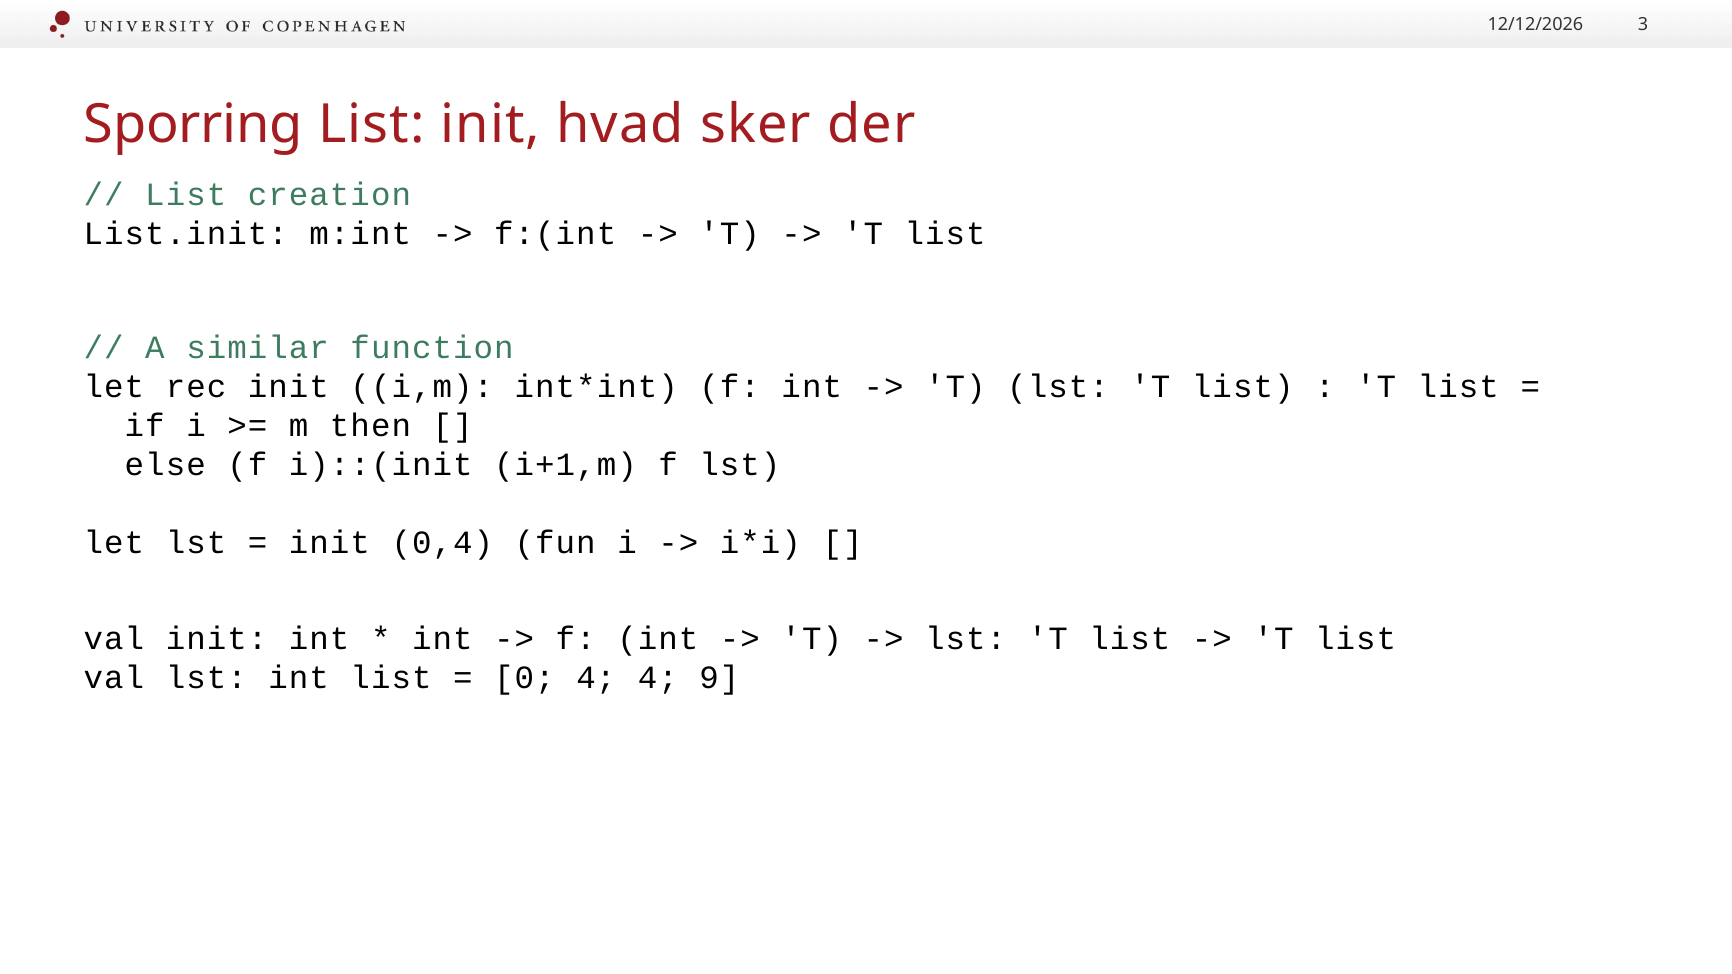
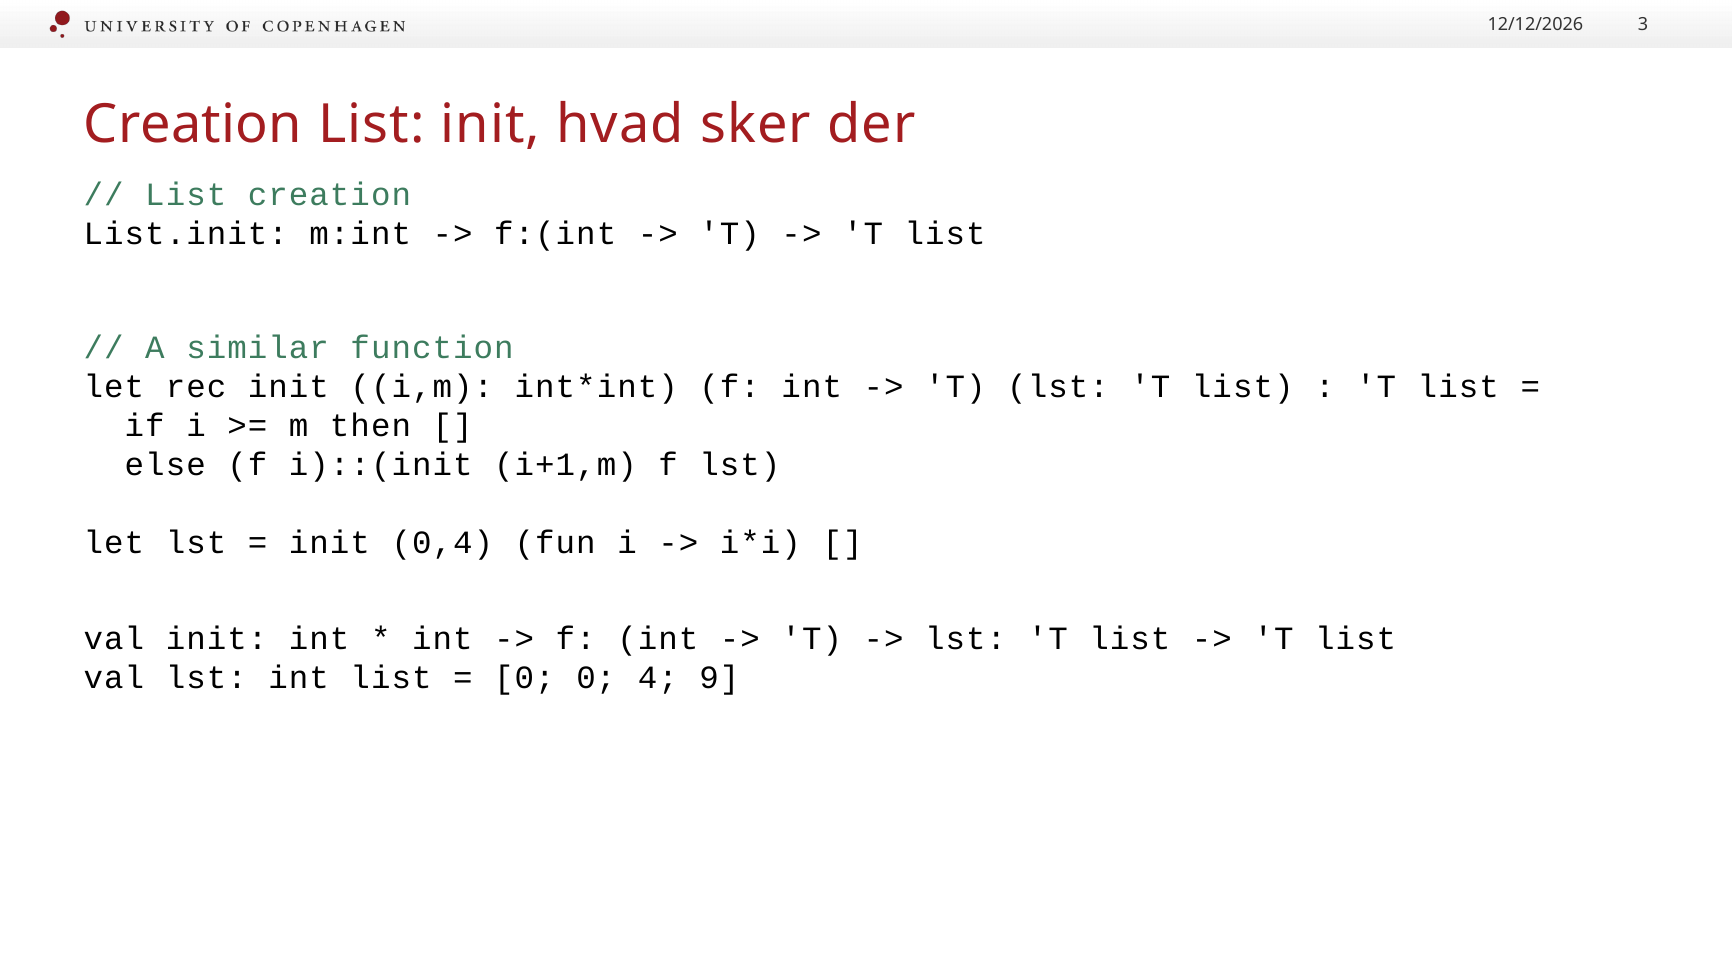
Sporring at (193, 124): Sporring -> Creation
0 4: 4 -> 0
